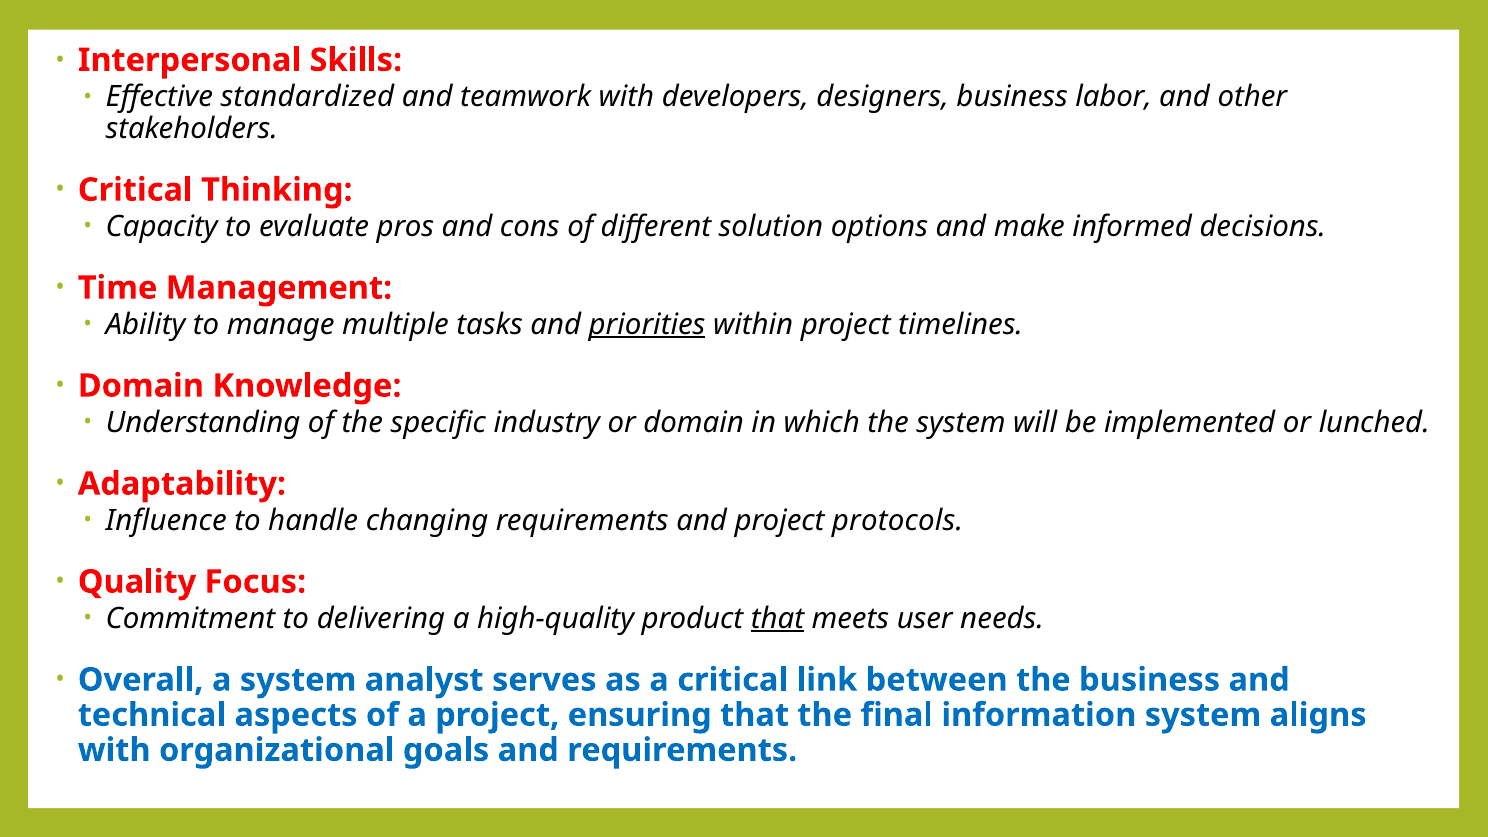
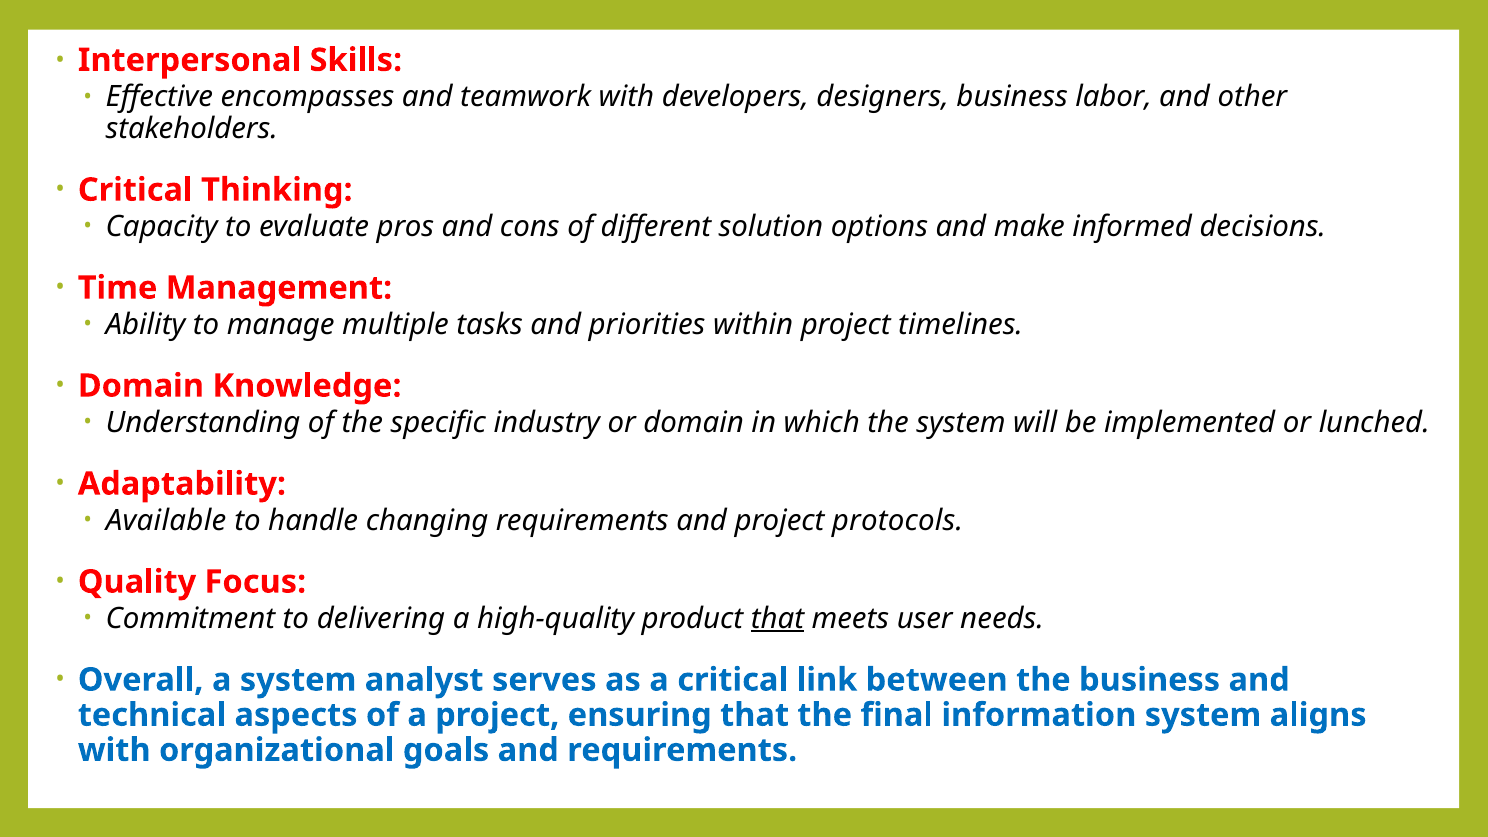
standardized: standardized -> encompasses
priorities underline: present -> none
Influence: Influence -> Available
